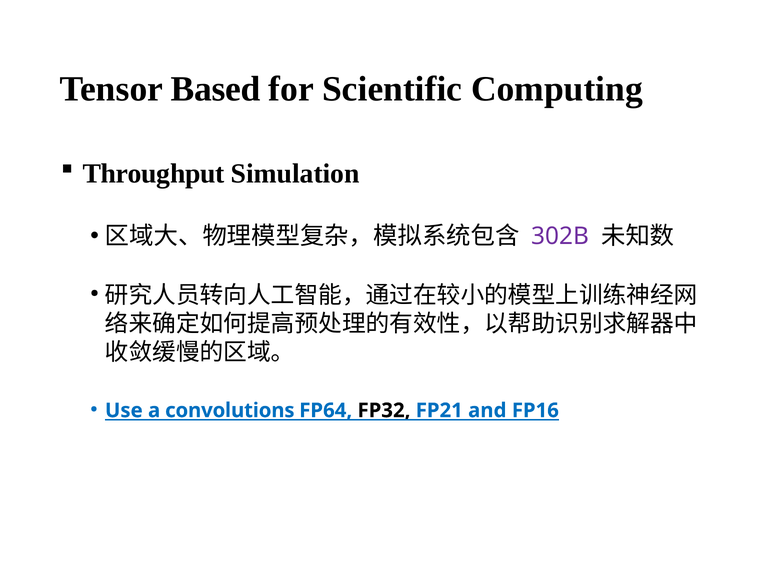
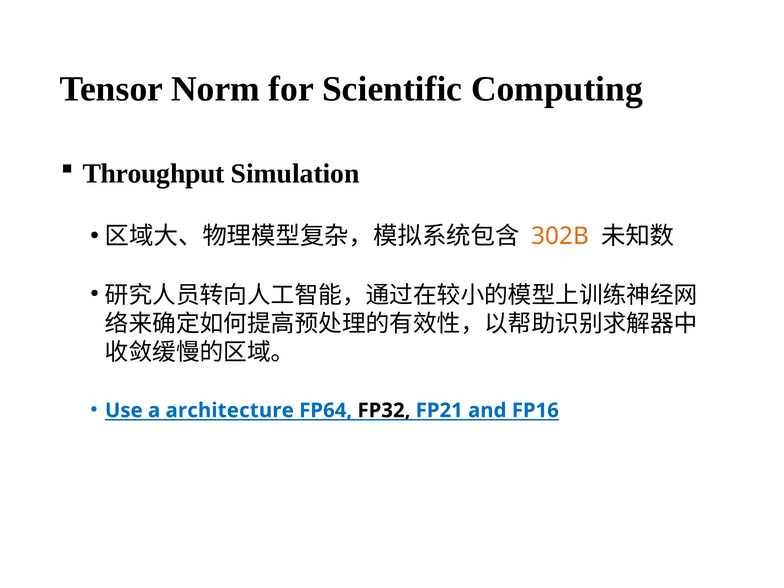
Based: Based -> Norm
302B colour: purple -> orange
convolutions: convolutions -> architecture
